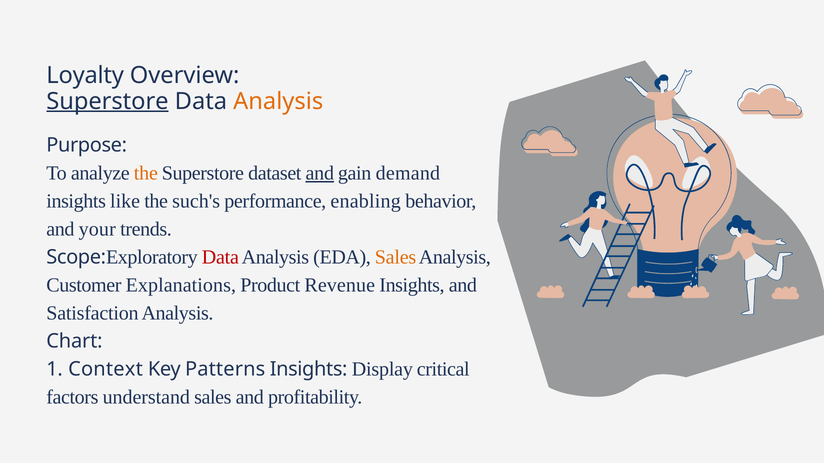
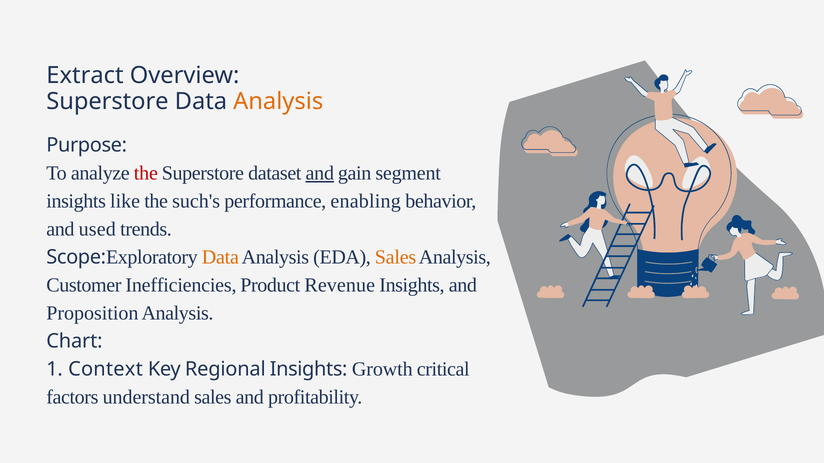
Loyalty: Loyalty -> Extract
Superstore at (107, 101) underline: present -> none
the at (146, 173) colour: orange -> red
demand: demand -> segment
your: your -> used
Data at (220, 258) colour: red -> orange
Explanations: Explanations -> Inefficiencies
Satisfaction: Satisfaction -> Proposition
Patterns: Patterns -> Regional
Display: Display -> Growth
